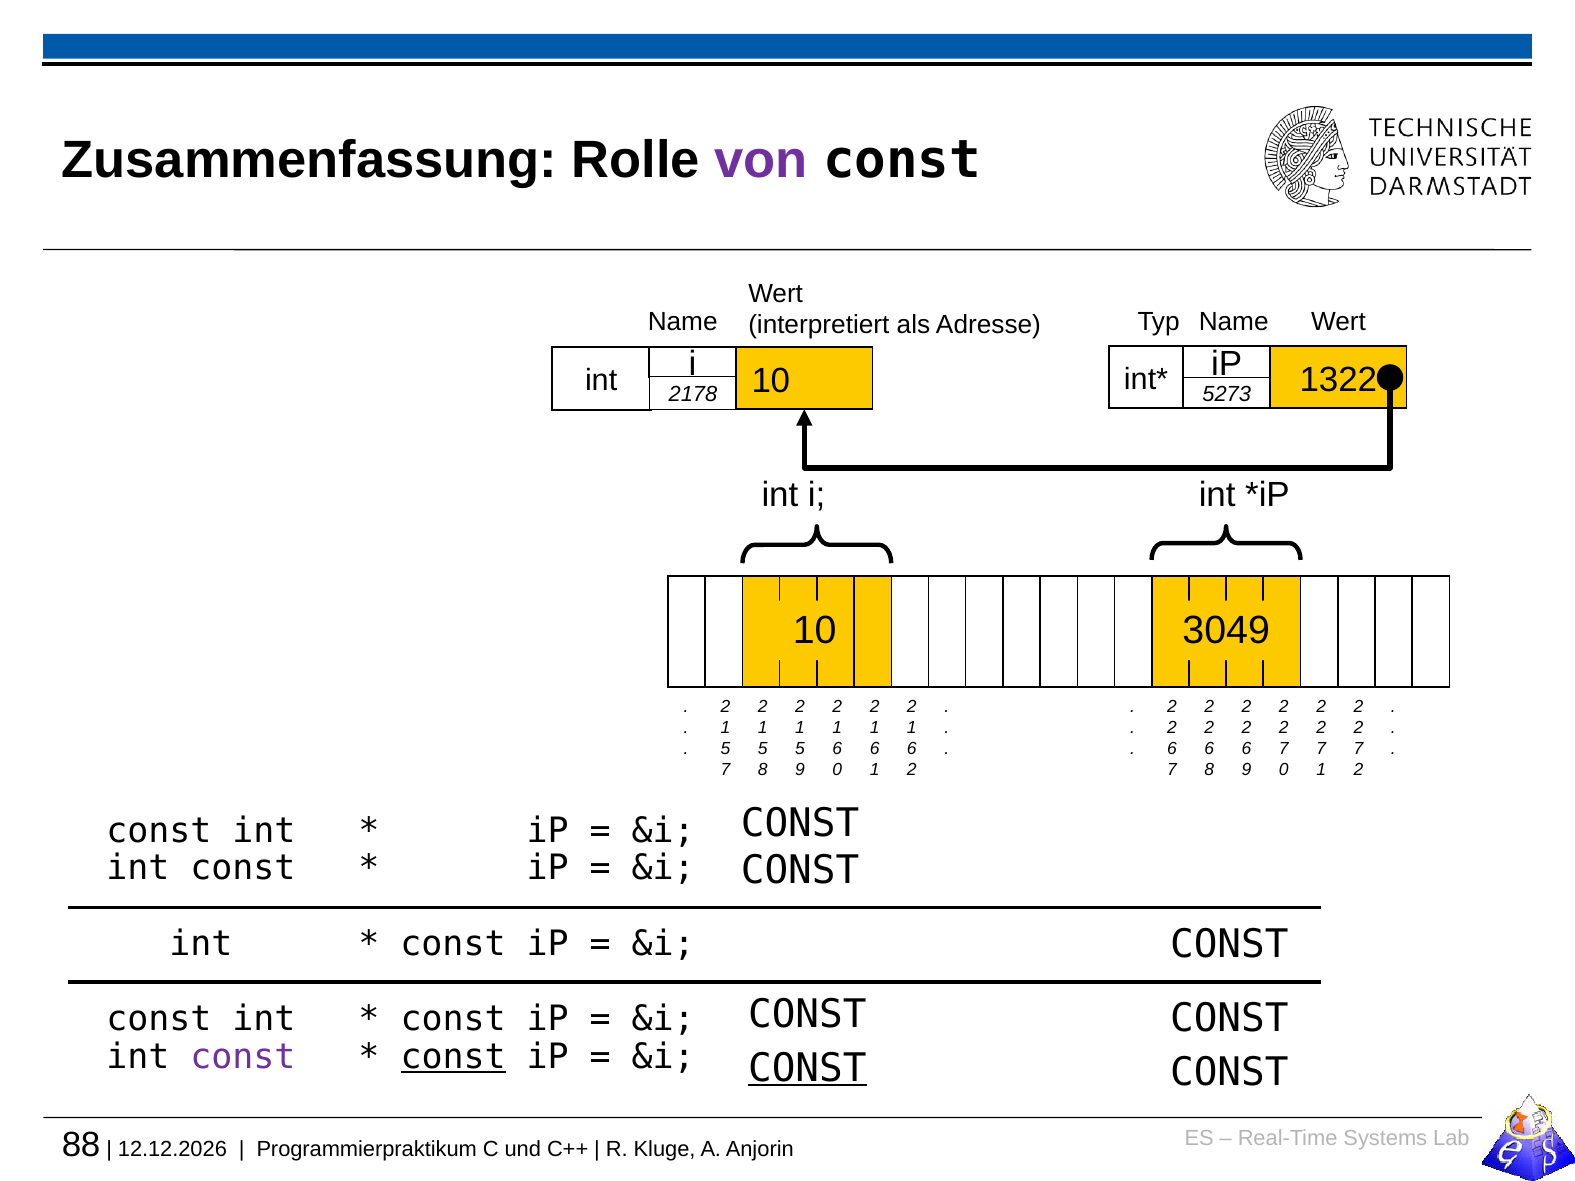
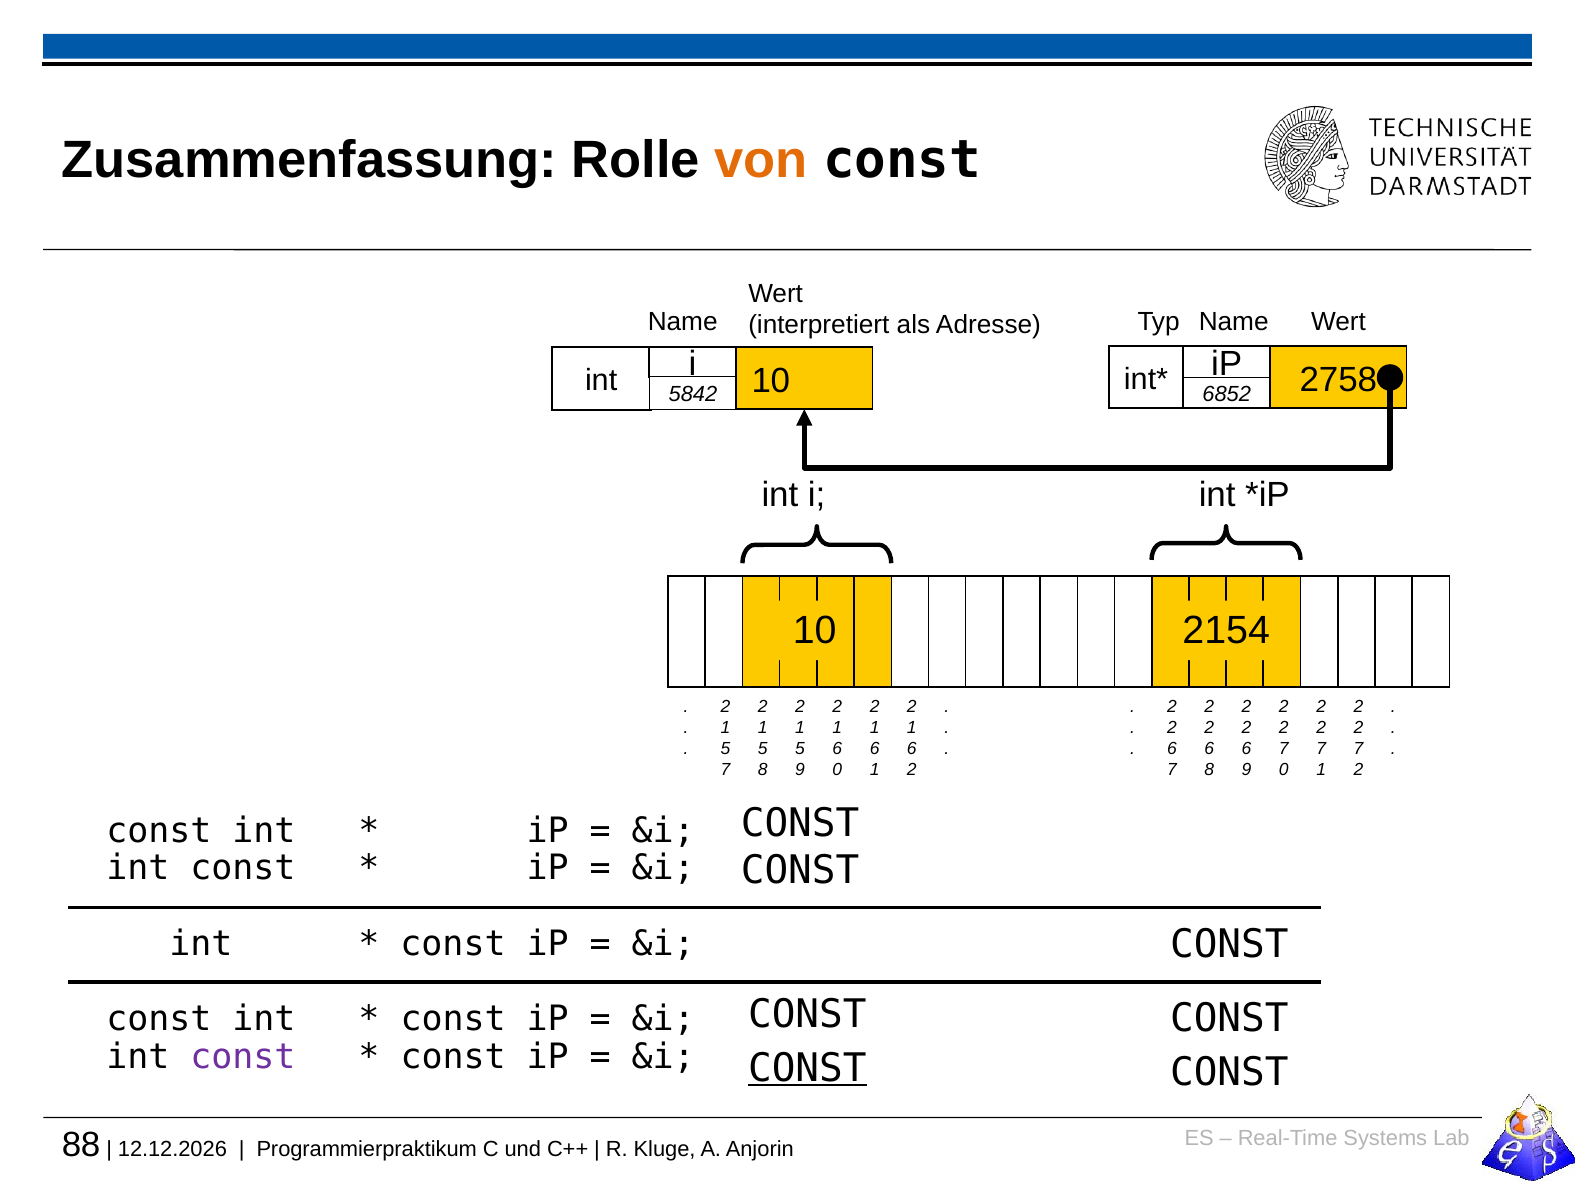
von colour: purple -> orange
5273: 5273 -> 6852
2178: 2178 -> 5842
1322: 1322 -> 2758
3049: 3049 -> 2154
const at (453, 1057) underline: present -> none
